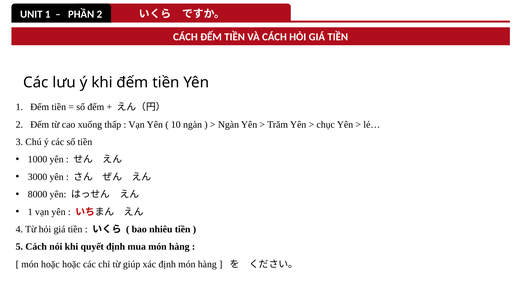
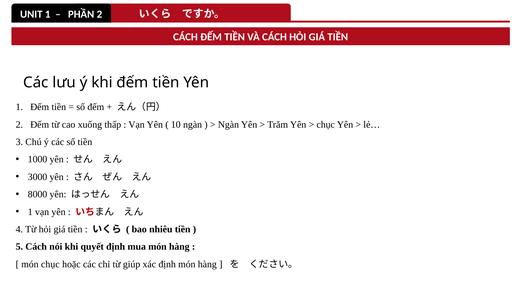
món hoặc: hoặc -> chục
